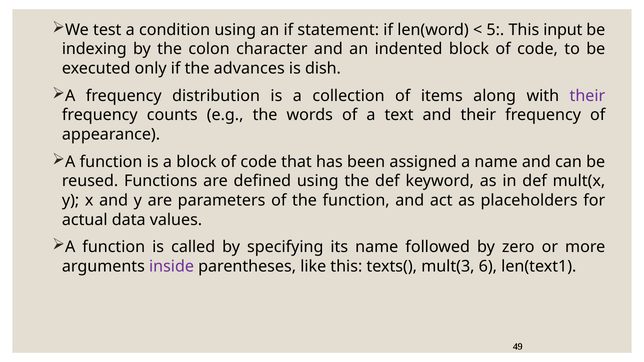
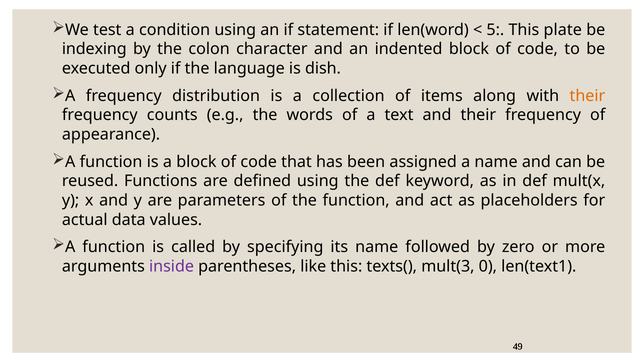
input: input -> plate
advances: advances -> language
their at (587, 96) colour: purple -> orange
6: 6 -> 0
